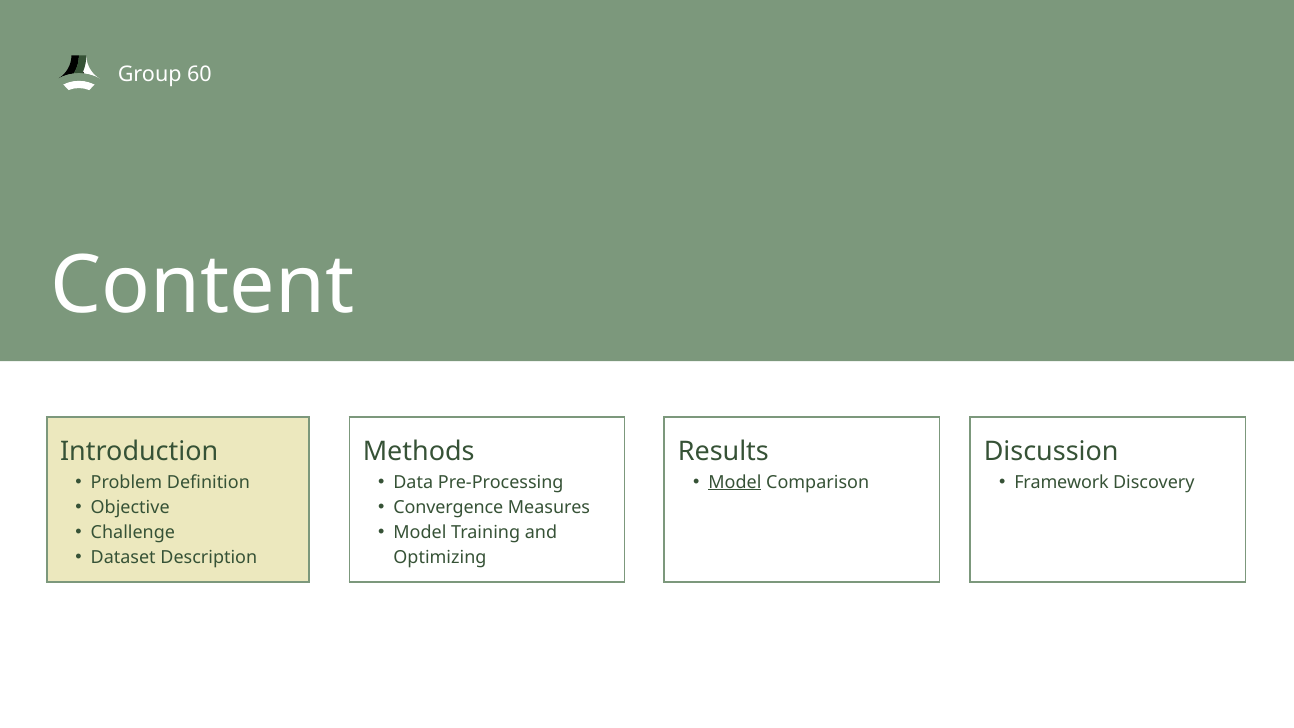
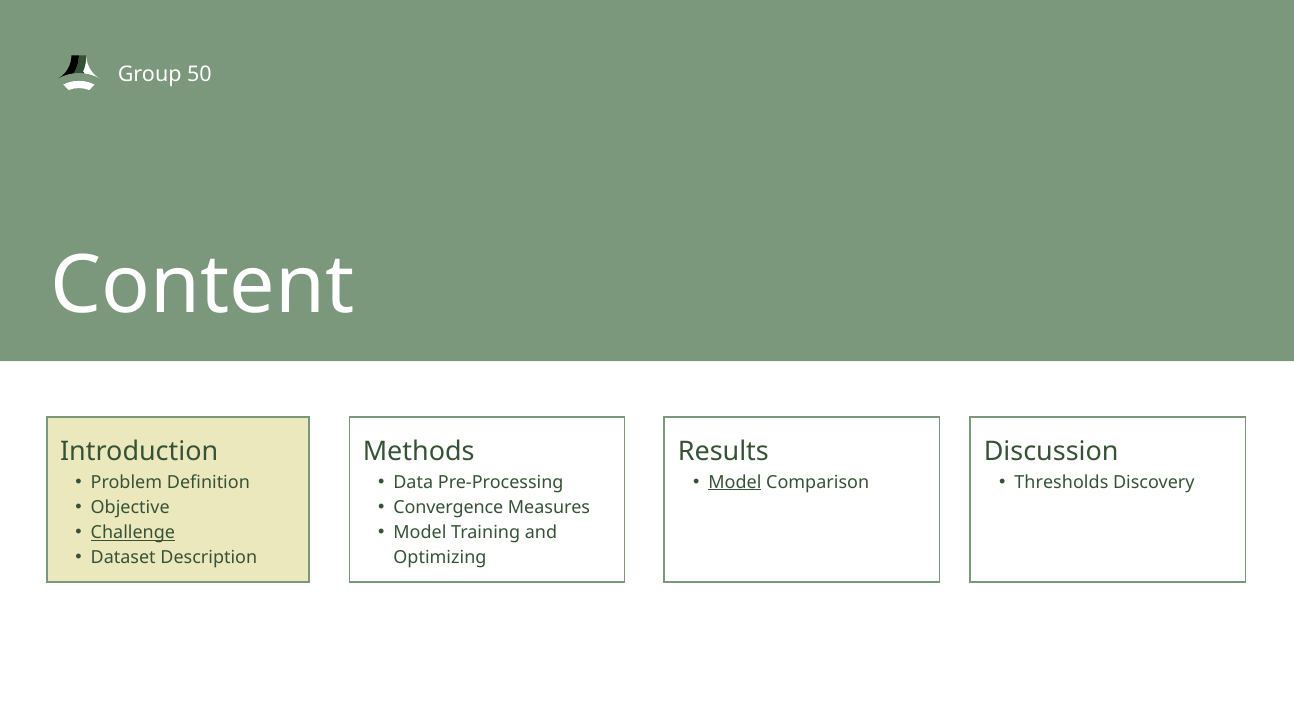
60: 60 -> 50
Framework: Framework -> Thresholds
Challenge at (133, 532) underline: none -> present
